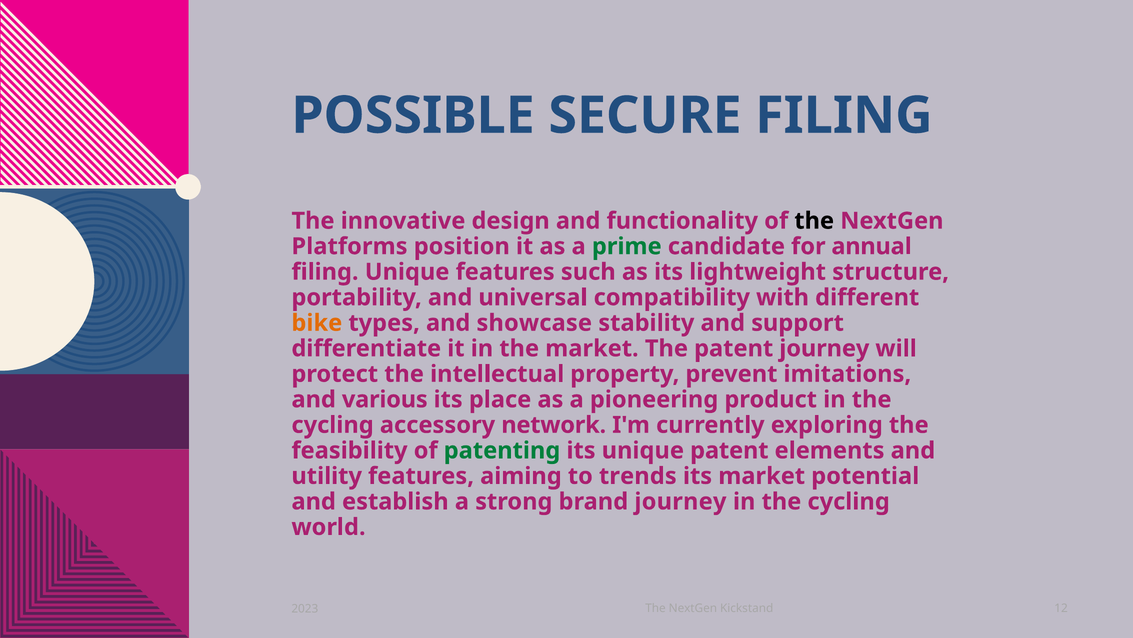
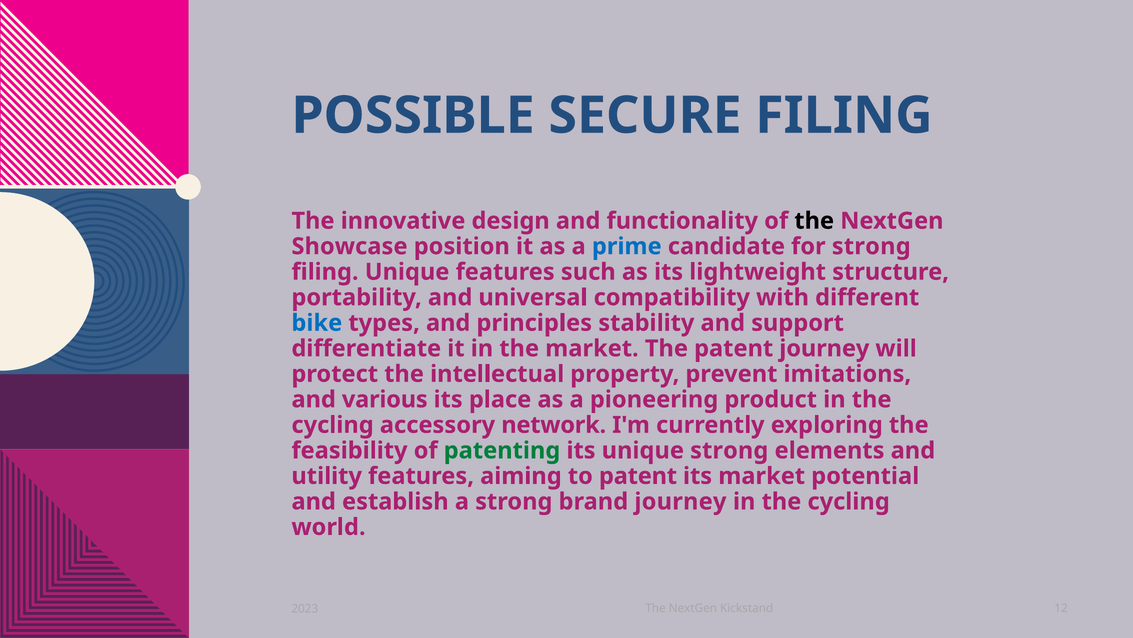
Platforms: Platforms -> Showcase
prime colour: green -> blue
for annual: annual -> strong
bike colour: orange -> blue
showcase: showcase -> principles
unique patent: patent -> strong
to trends: trends -> patent
